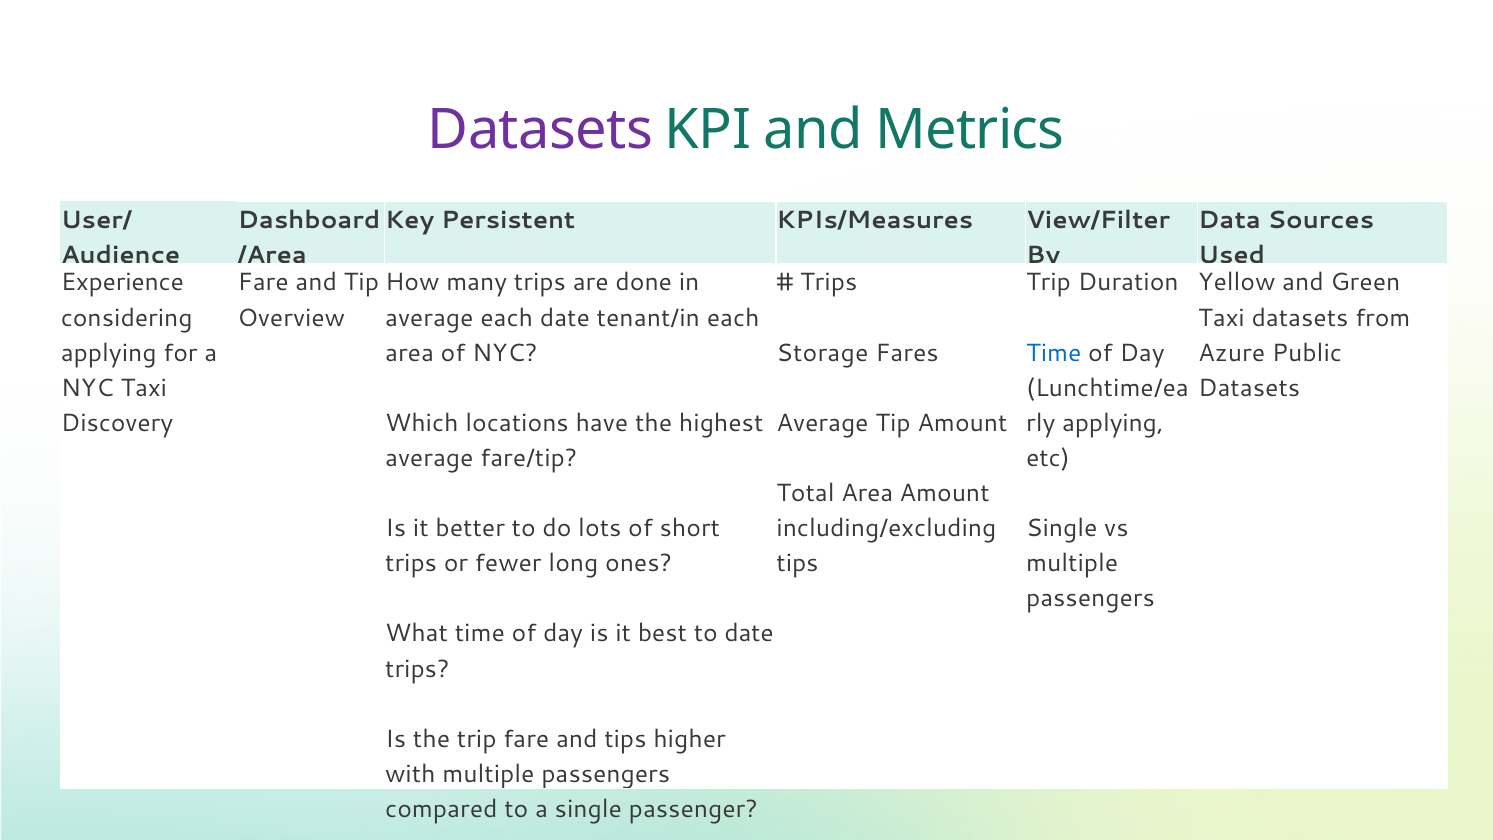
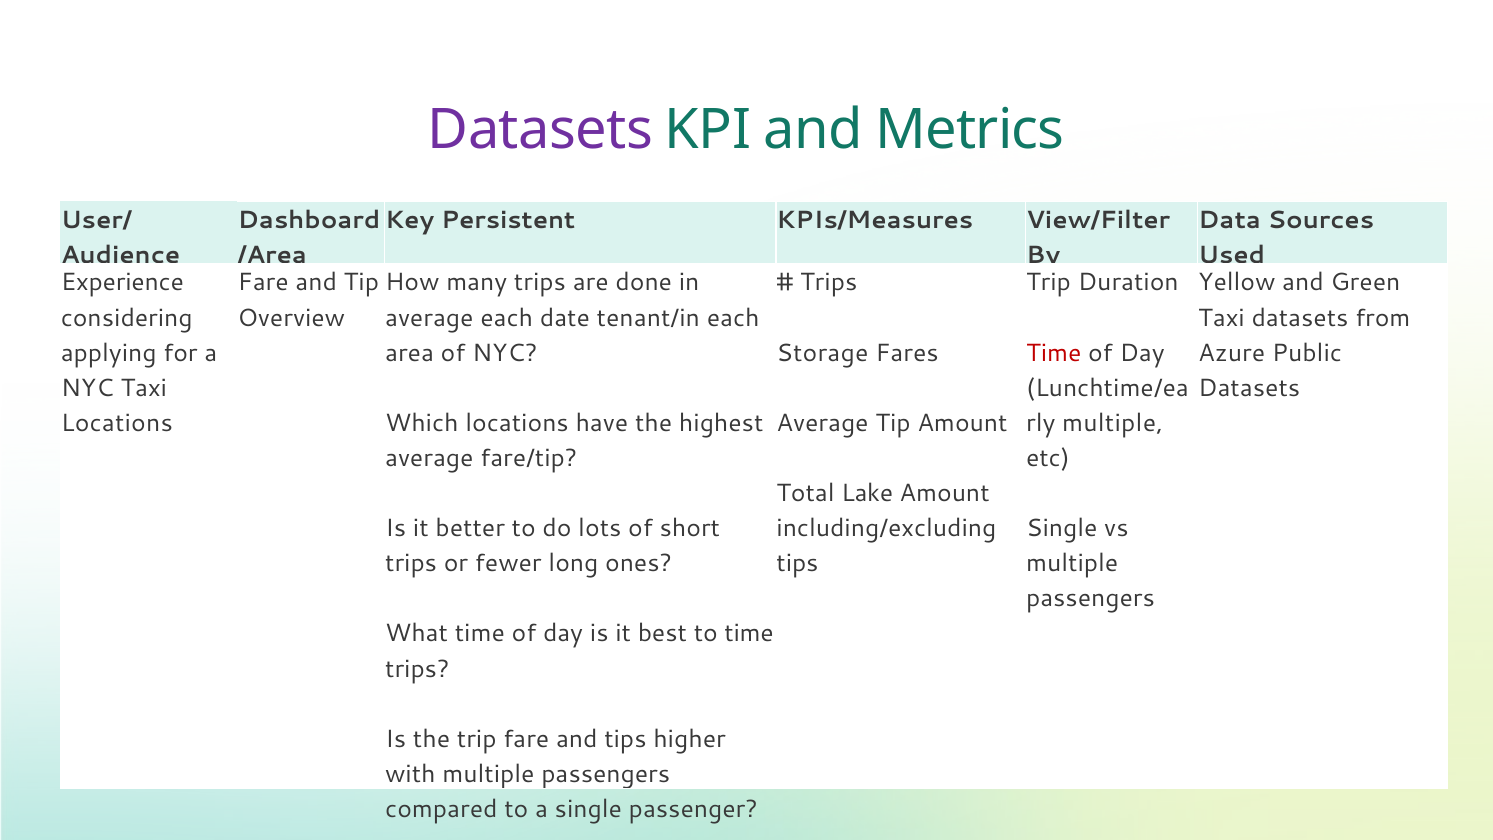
Time at (1054, 353) colour: blue -> red
Discovery at (117, 423): Discovery -> Locations
applying at (1113, 423): applying -> multiple
Total Area: Area -> Lake
to date: date -> time
